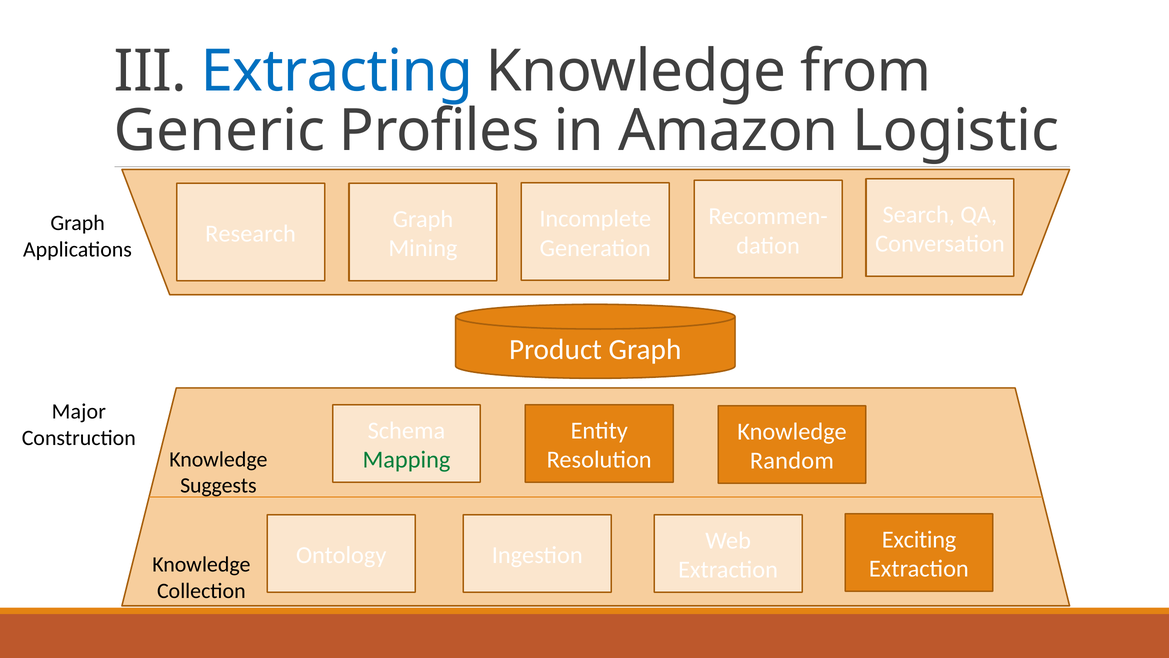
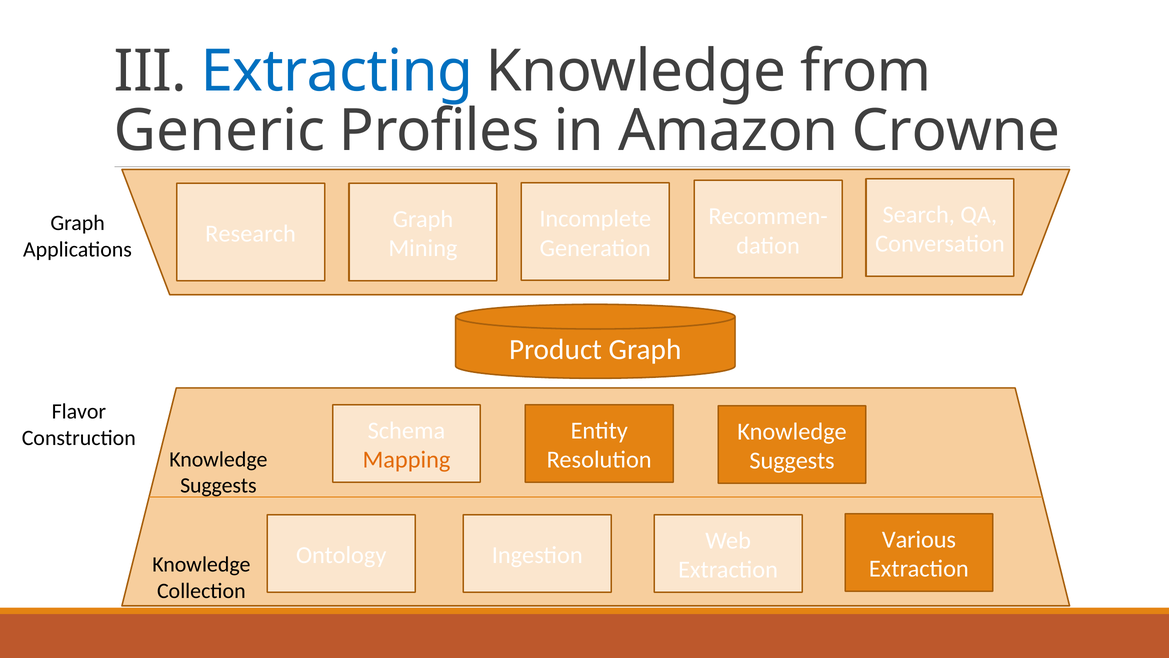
Logistic: Logistic -> Crowne
Major: Major -> Flavor
Mapping colour: green -> orange
Random at (792, 461): Random -> Suggests
Exciting: Exciting -> Various
